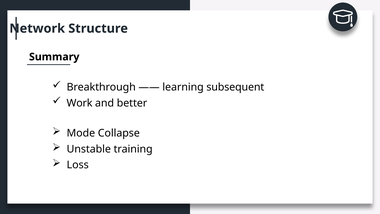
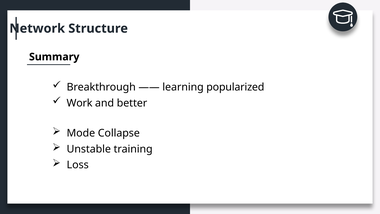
subsequent: subsequent -> popularized
